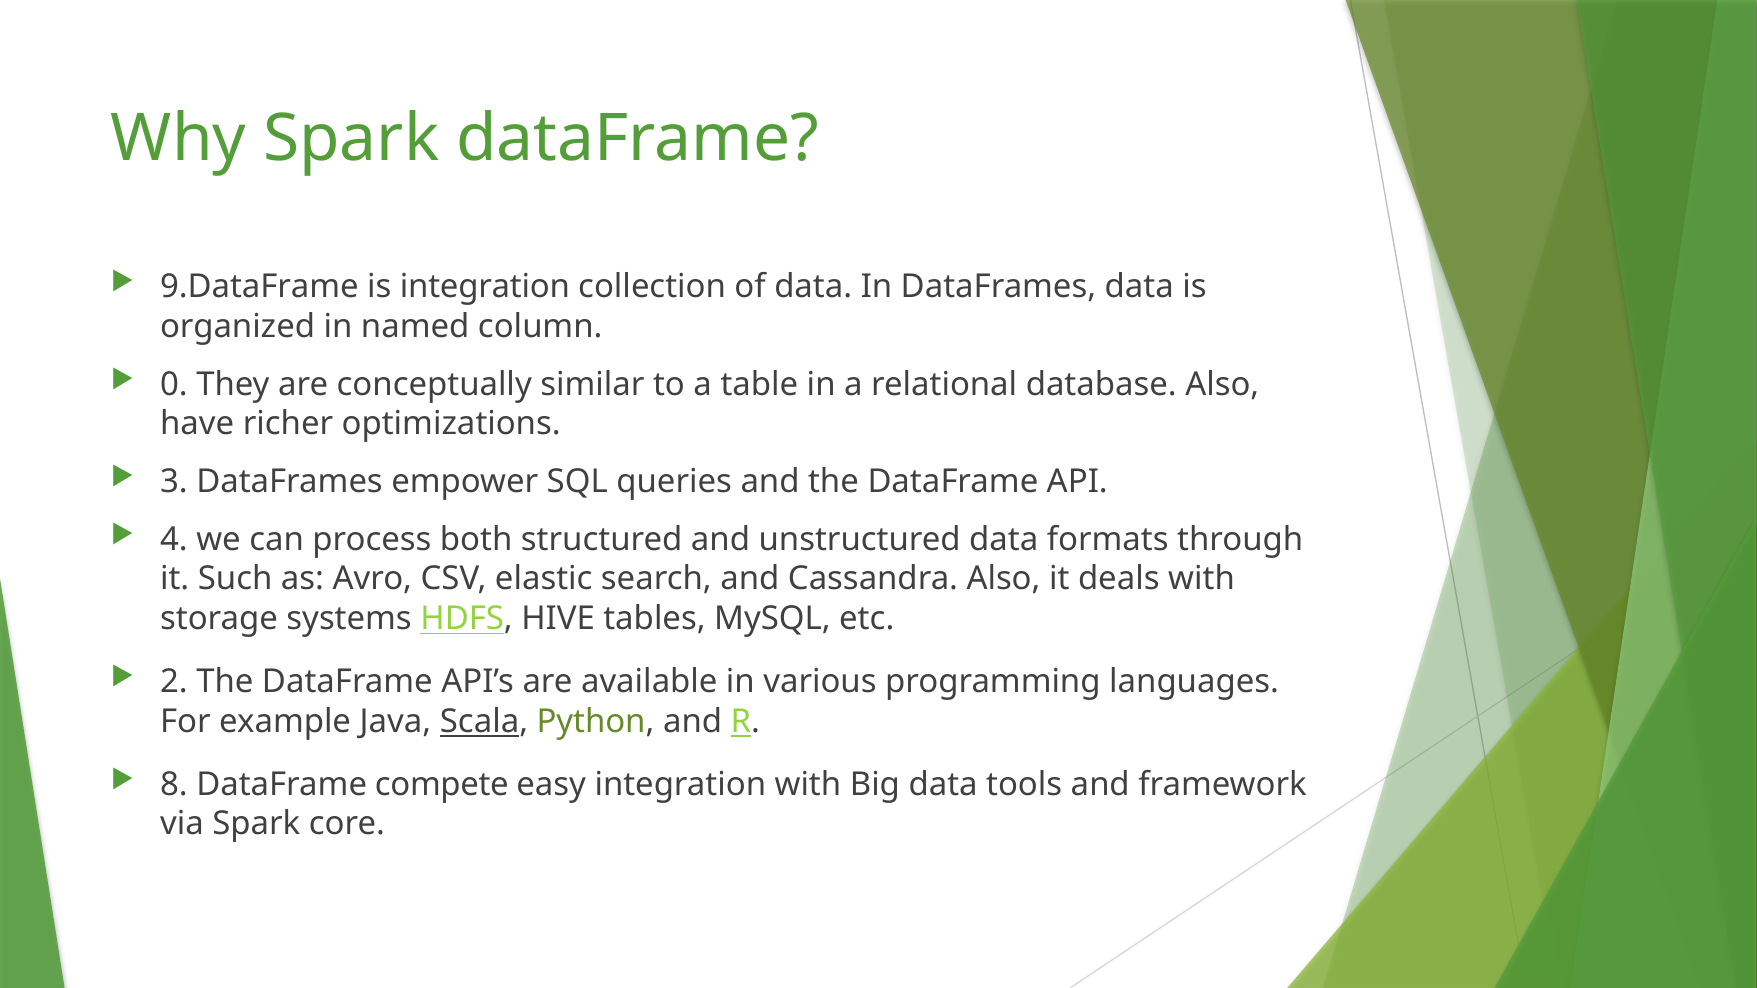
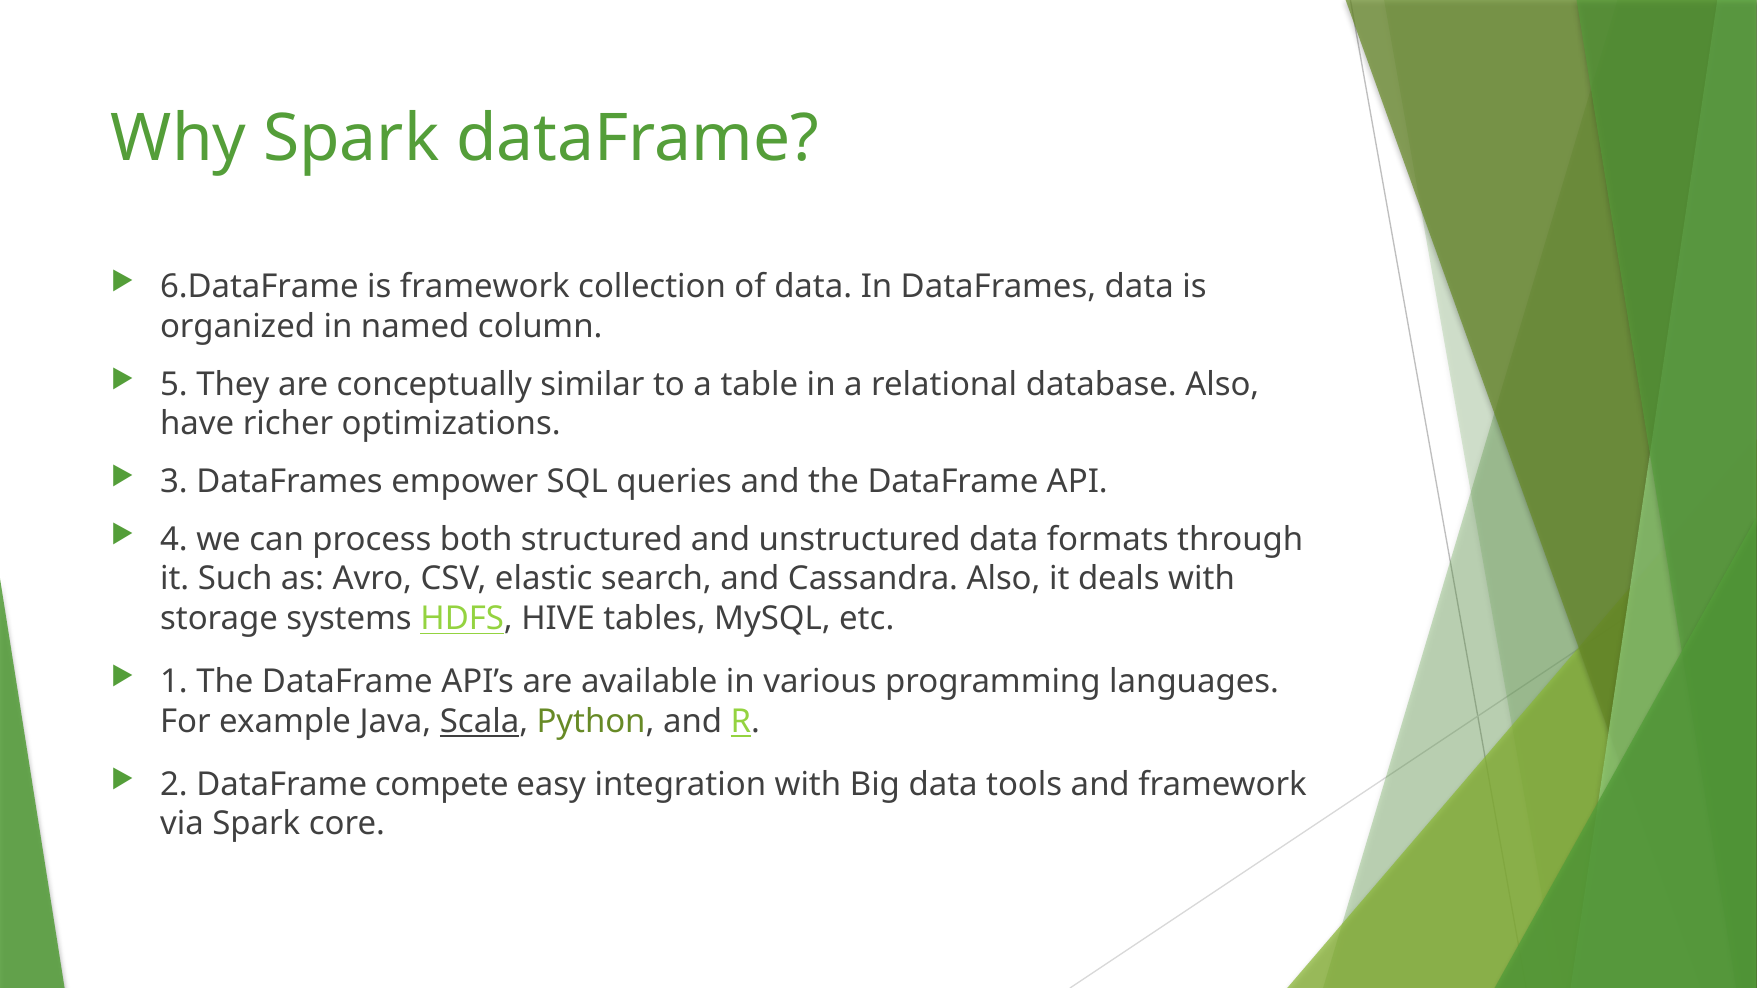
9.DataFrame: 9.DataFrame -> 6.DataFrame
is integration: integration -> framework
0: 0 -> 5
2: 2 -> 1
8: 8 -> 2
